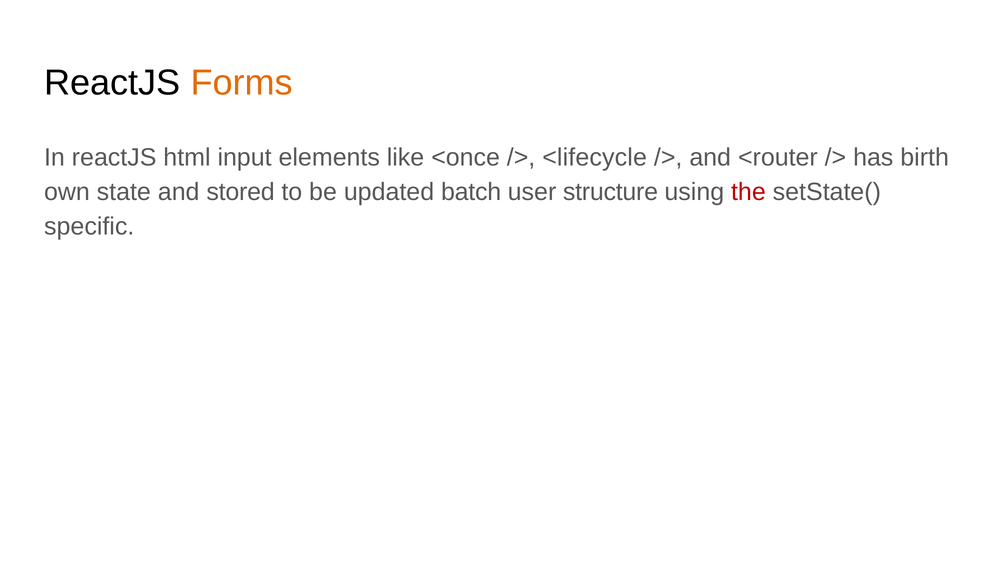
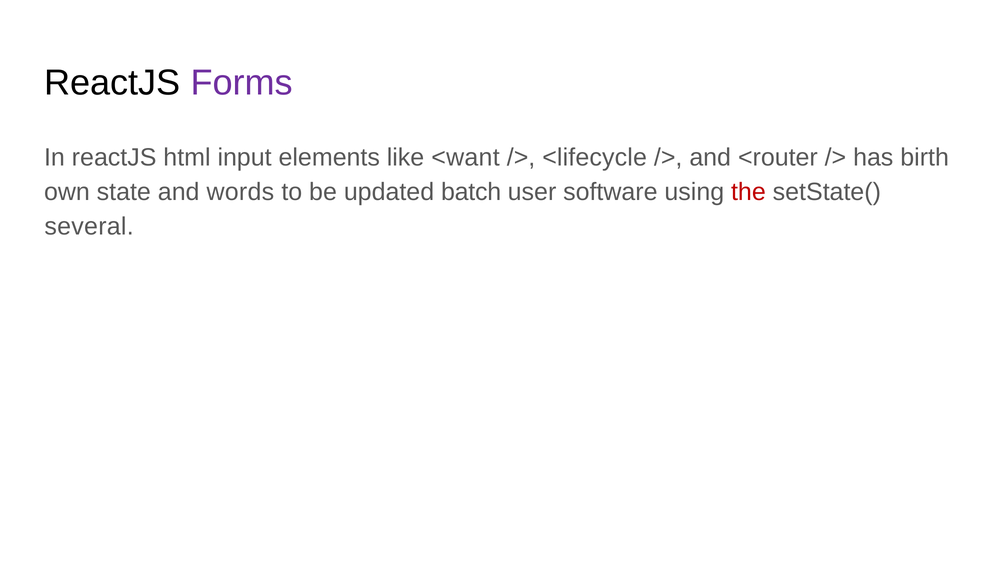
Forms colour: orange -> purple
<once: <once -> <want
stored: stored -> words
structure: structure -> software
specific: specific -> several
